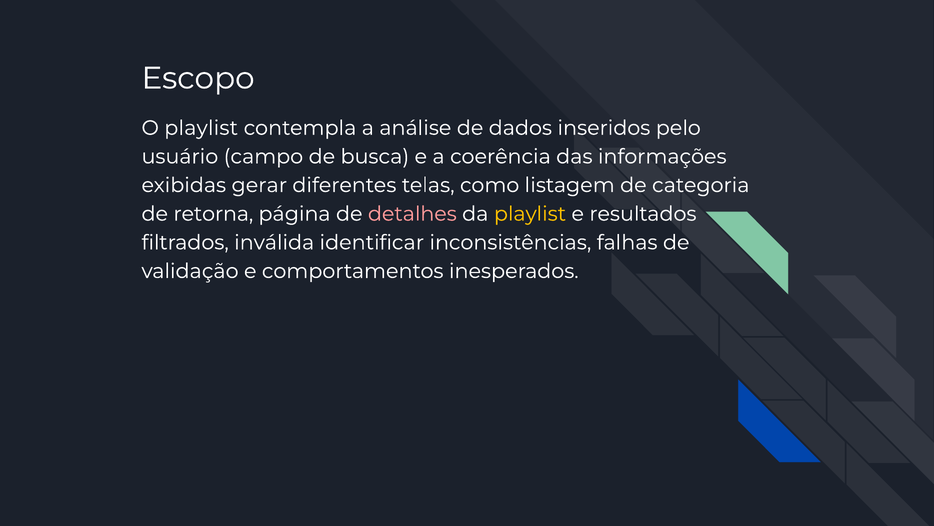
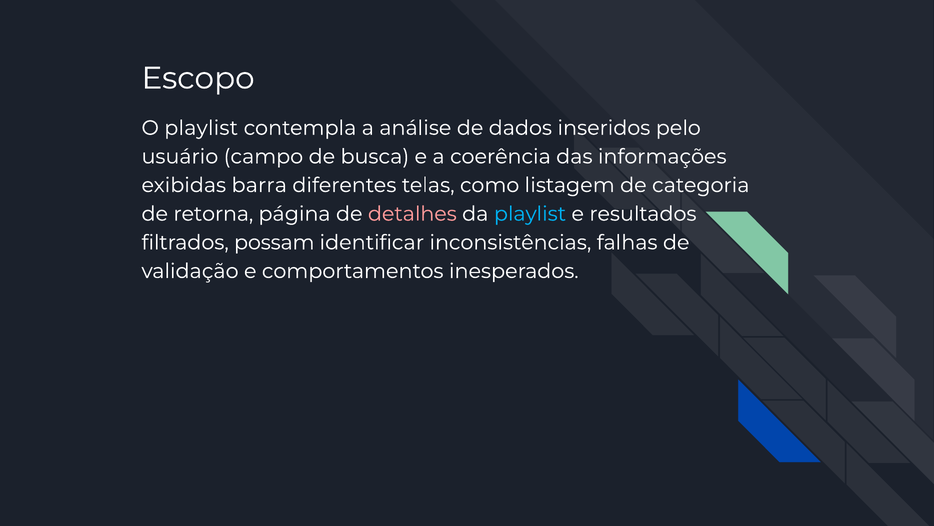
gerar: gerar -> barra
playlist at (530, 214) colour: yellow -> light blue
inválida: inválida -> possam
